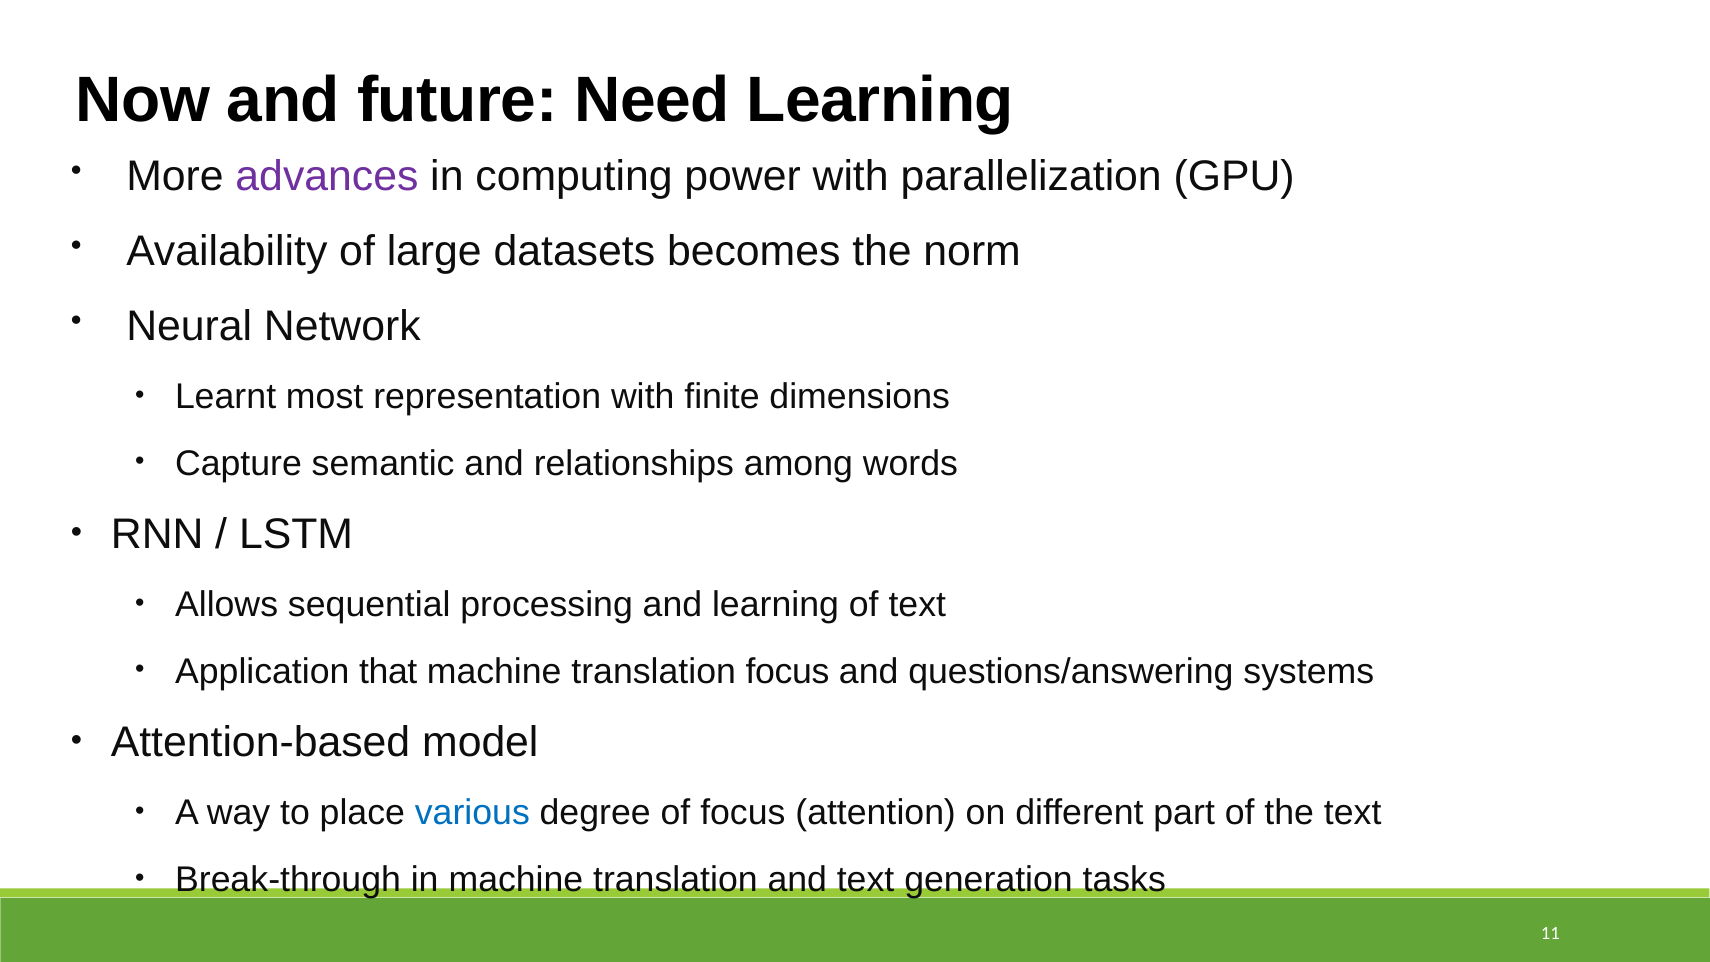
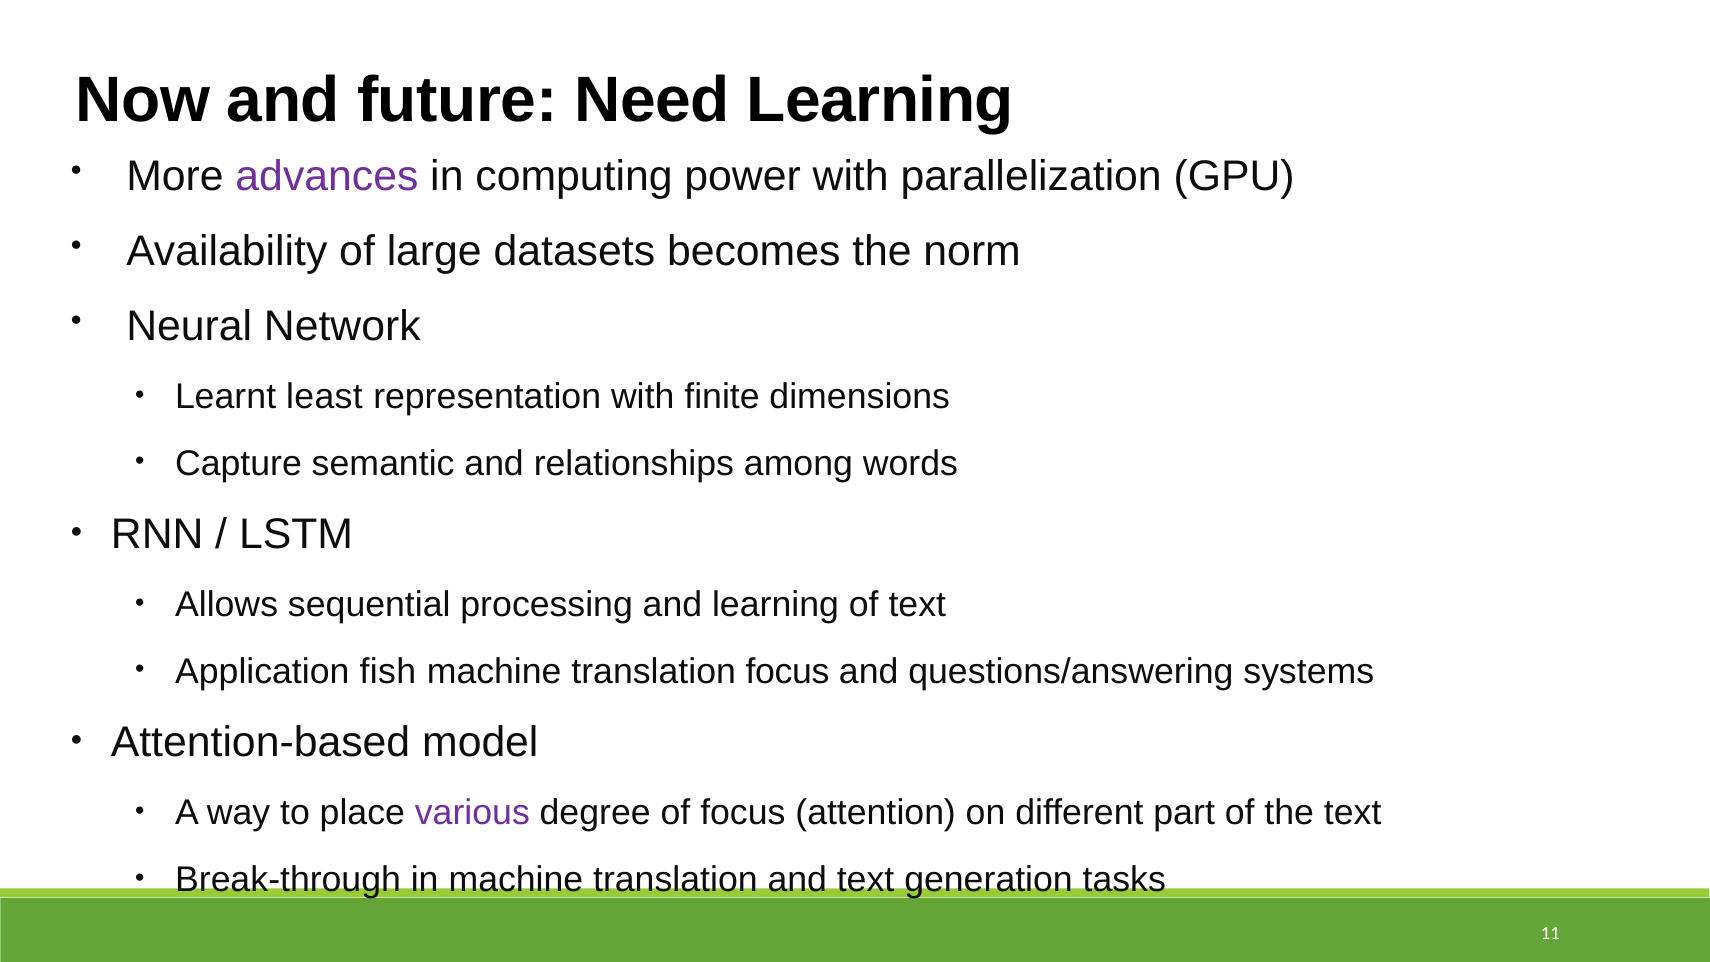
most: most -> least
that: that -> fish
various colour: blue -> purple
